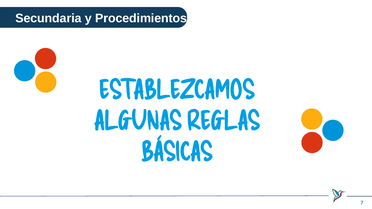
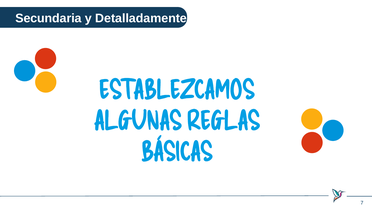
Procedimientos: Procedimientos -> Detalladamente
